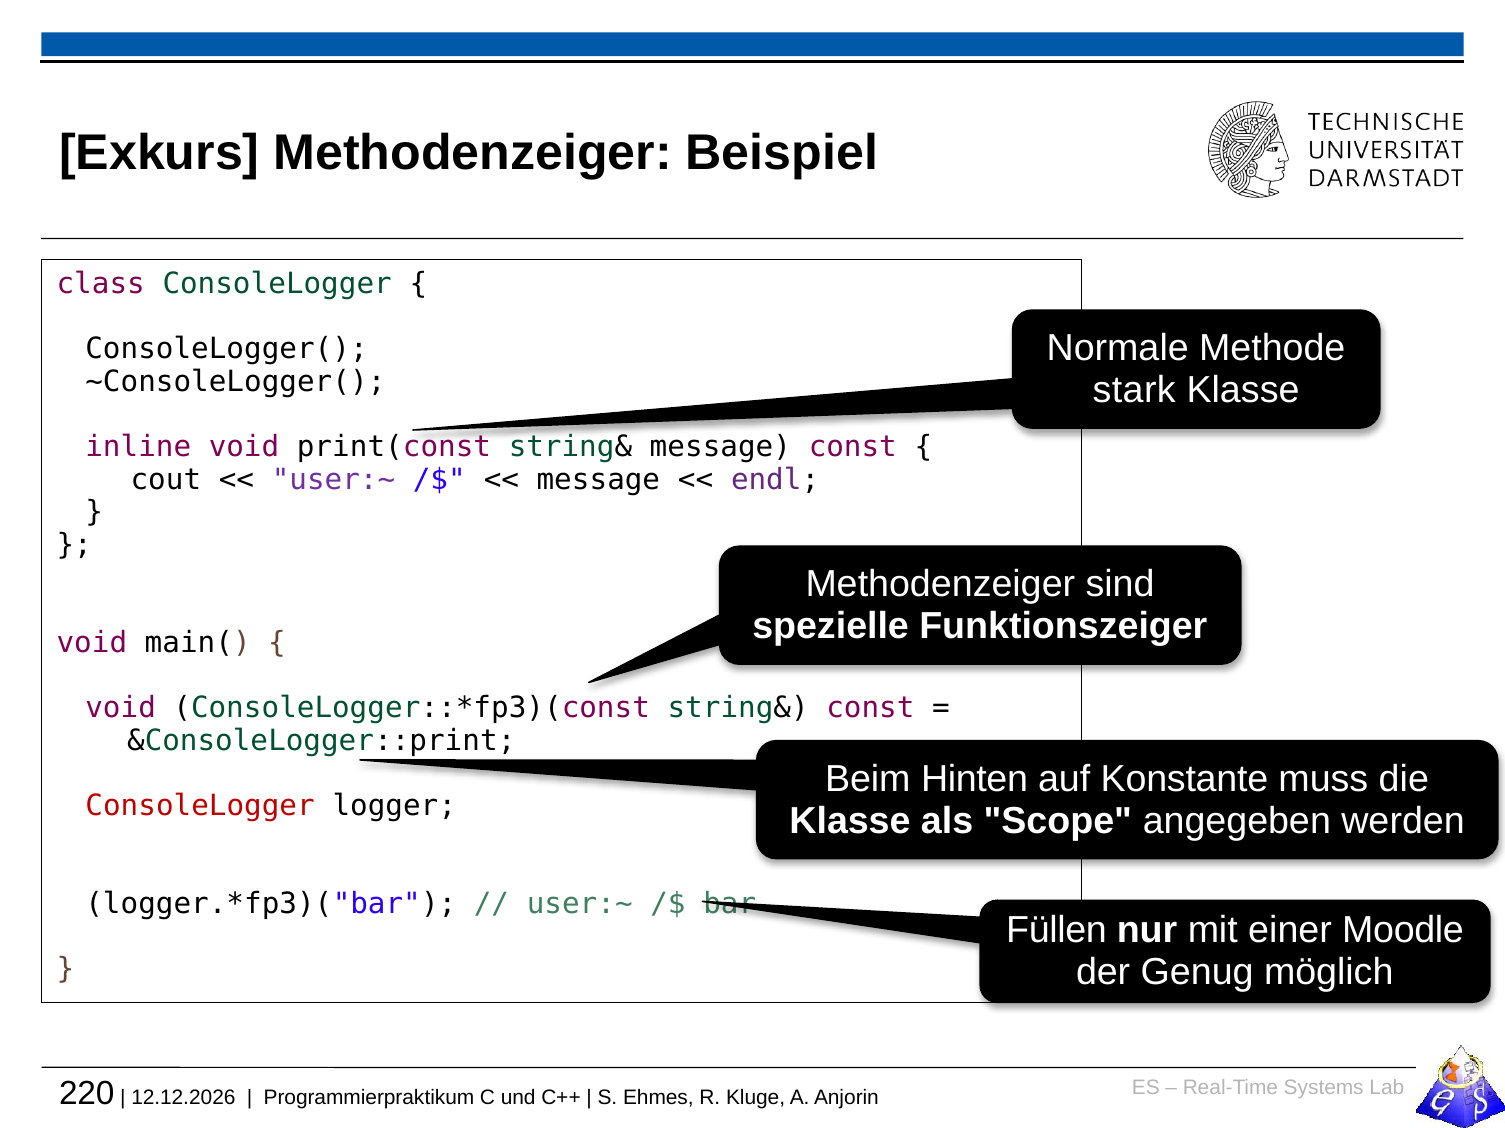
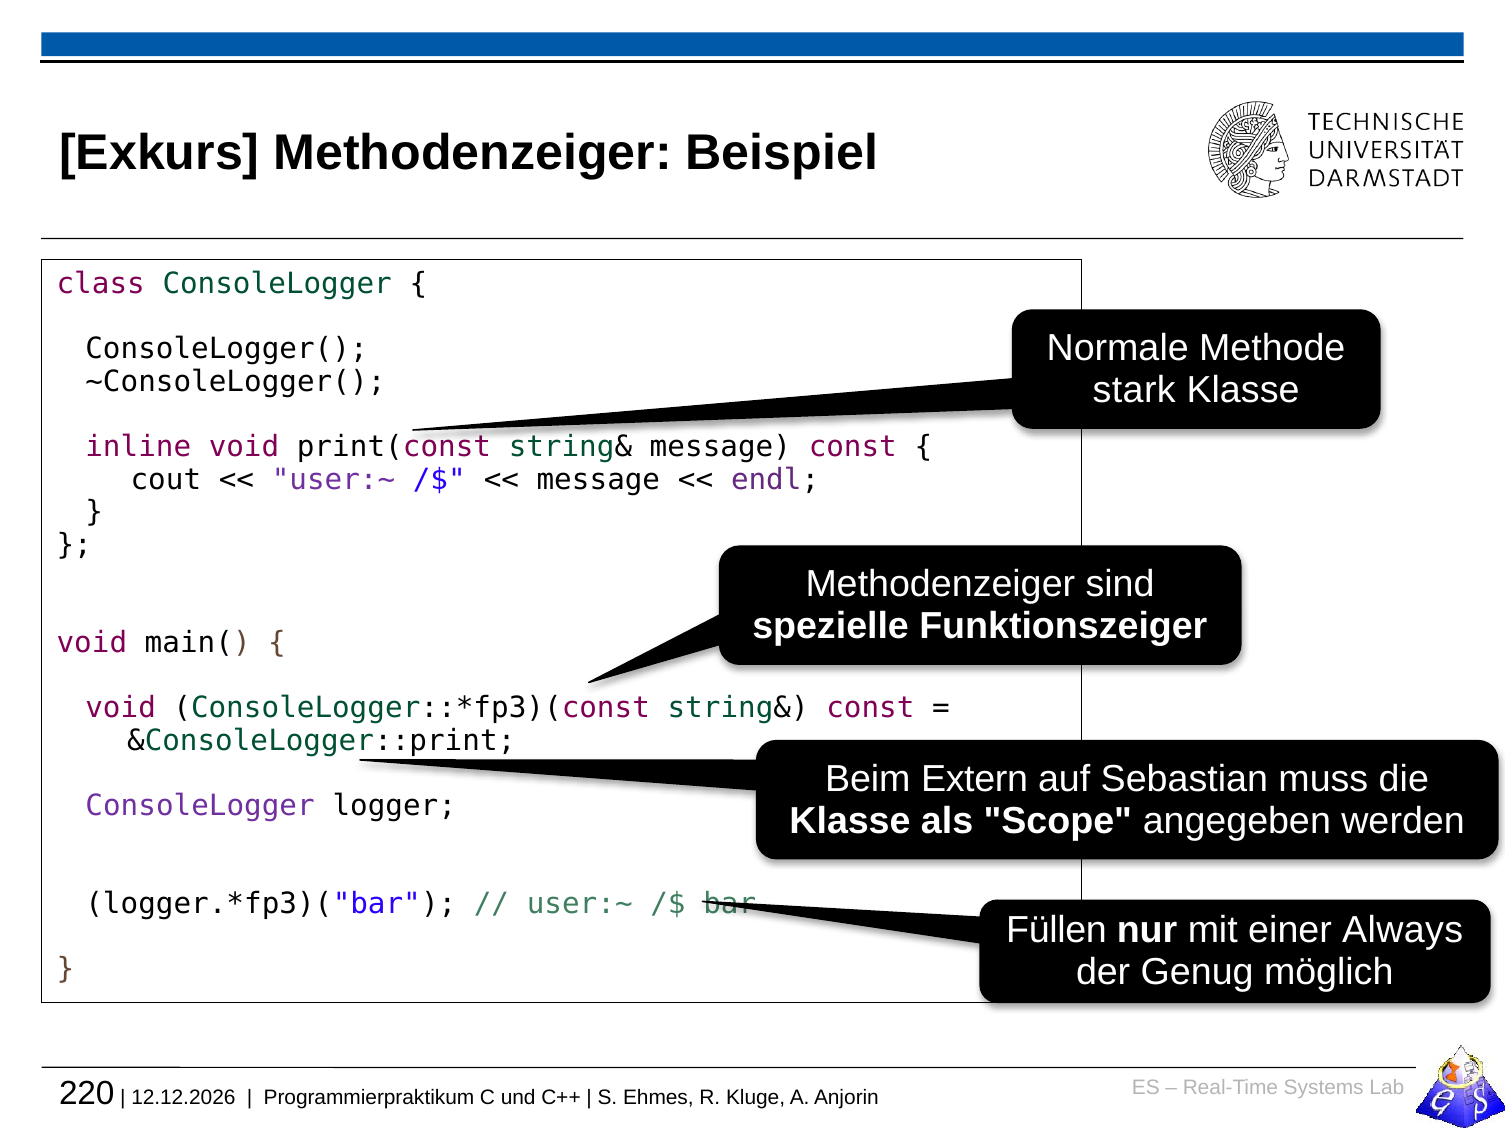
Hinten: Hinten -> Extern
Konstante: Konstante -> Sebastian
ConsoleLogger at (200, 806) colour: red -> purple
Moodle: Moodle -> Always
